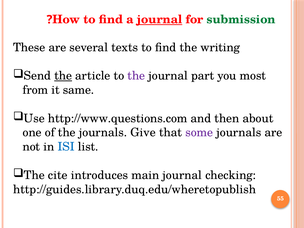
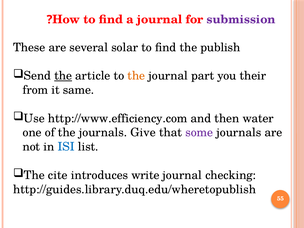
journal at (160, 20) underline: present -> none
submission colour: green -> purple
texts: texts -> solar
writing: writing -> publish
the at (136, 76) colour: purple -> orange
most: most -> their
http://www.questions.com: http://www.questions.com -> http://www.efficiency.com
about: about -> water
main: main -> write
